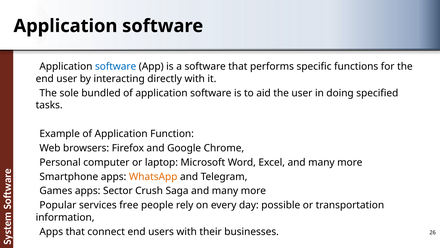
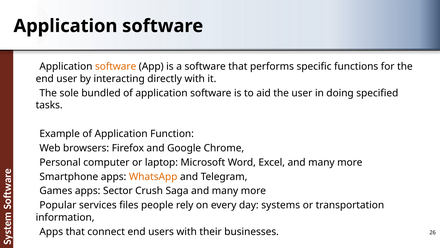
software at (116, 66) colour: blue -> orange
free: free -> files
possible: possible -> systems
